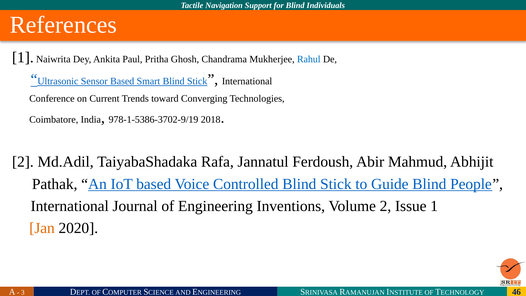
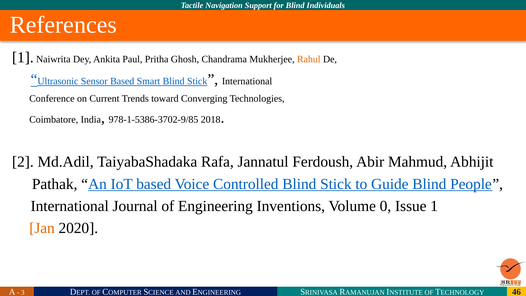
Rahul colour: blue -> orange
978-1-5386-3702-9/19: 978-1-5386-3702-9/19 -> 978-1-5386-3702-9/85
Volume 2: 2 -> 0
